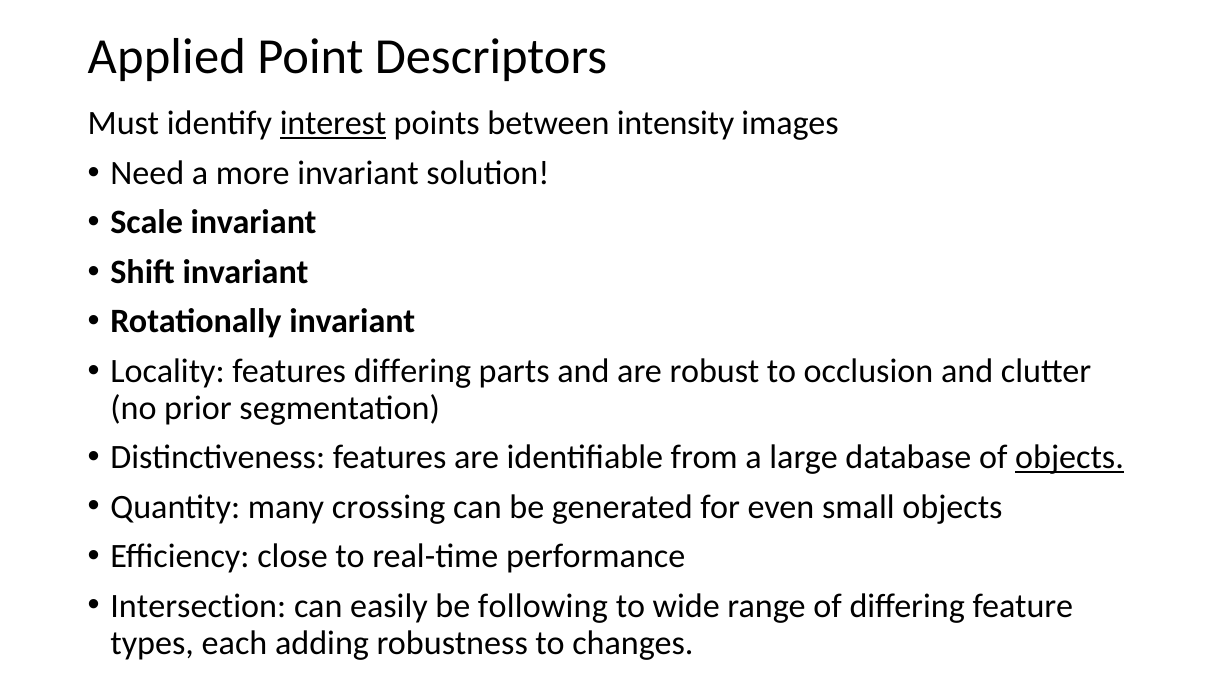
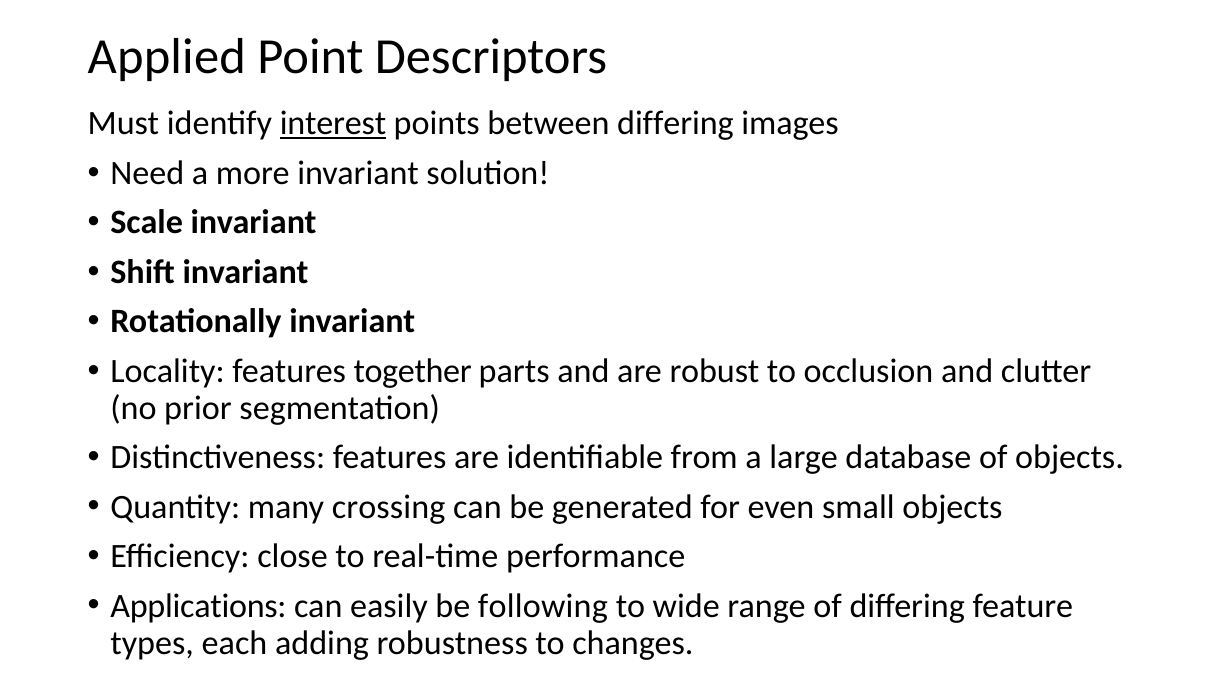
between intensity: intensity -> differing
features differing: differing -> together
objects at (1070, 458) underline: present -> none
Intersection: Intersection -> Applications
